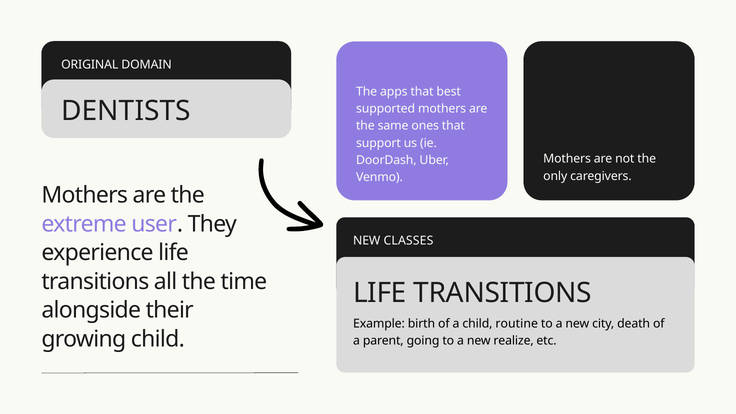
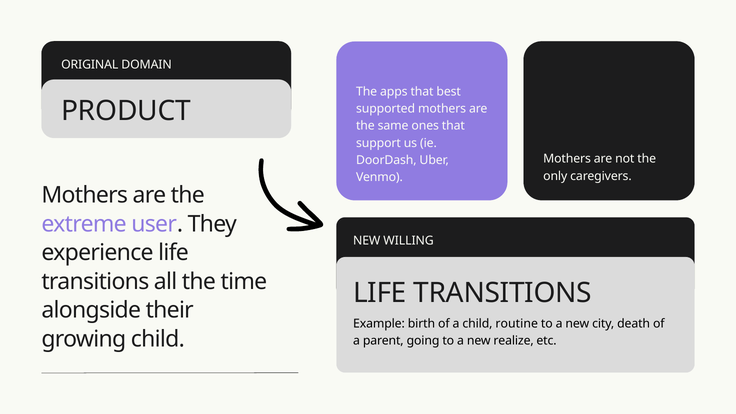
DENTISTS: DENTISTS -> PRODUCT
CLASSES: CLASSES -> WILLING
